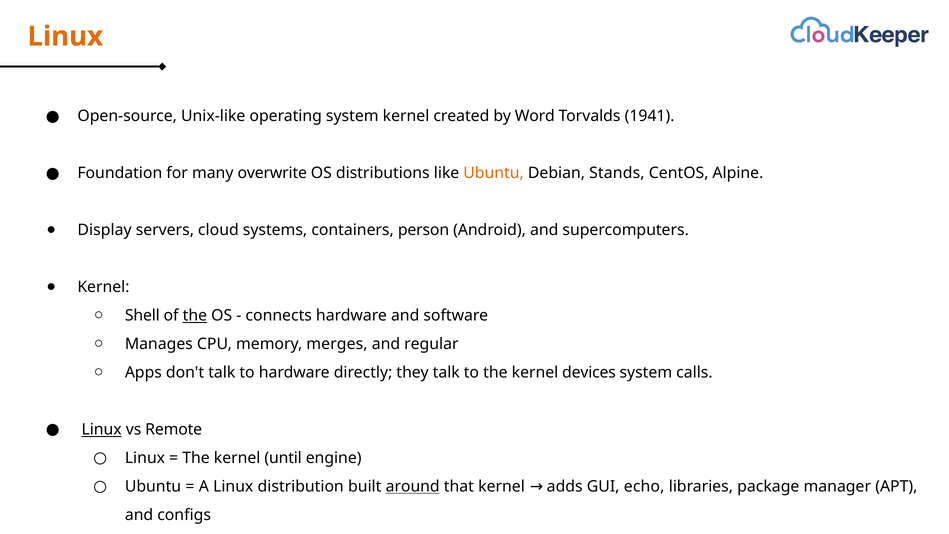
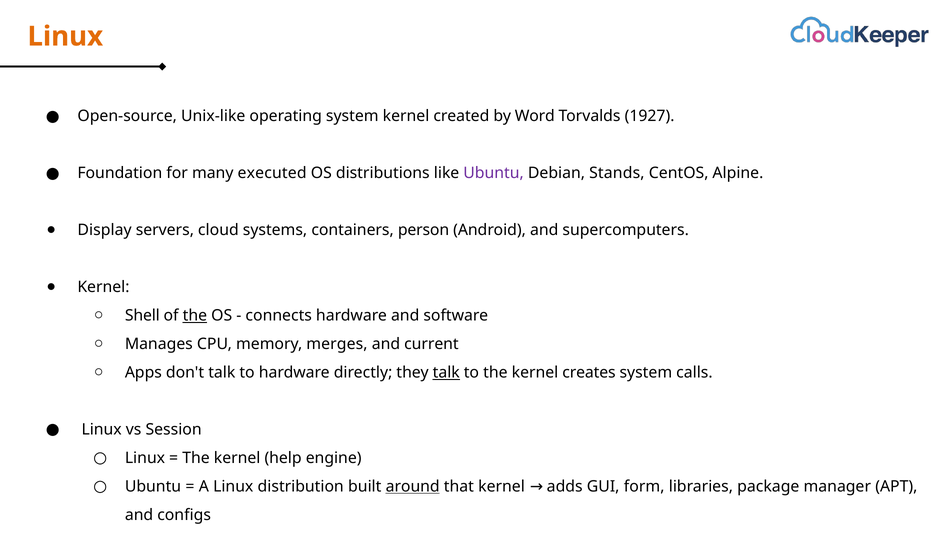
1941: 1941 -> 1927
overwrite: overwrite -> executed
Ubuntu at (494, 173) colour: orange -> purple
regular: regular -> current
talk at (446, 372) underline: none -> present
devices: devices -> creates
Linux at (102, 429) underline: present -> none
Remote: Remote -> Session
until: until -> help
echo: echo -> form
